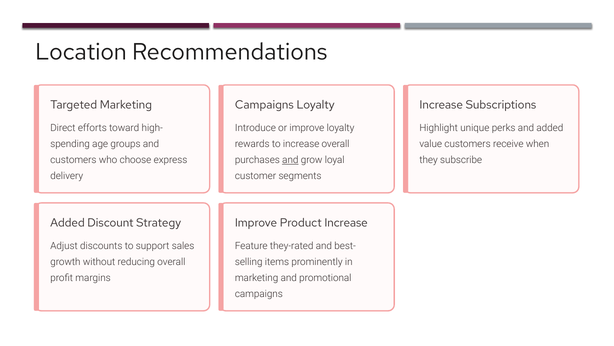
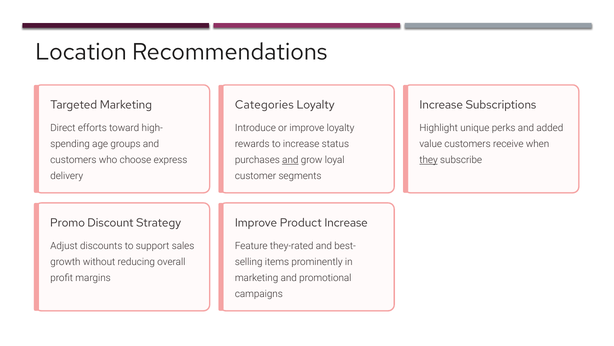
Campaigns at (264, 105): Campaigns -> Categories
increase overall: overall -> status
they underline: none -> present
Added at (68, 222): Added -> Promo
